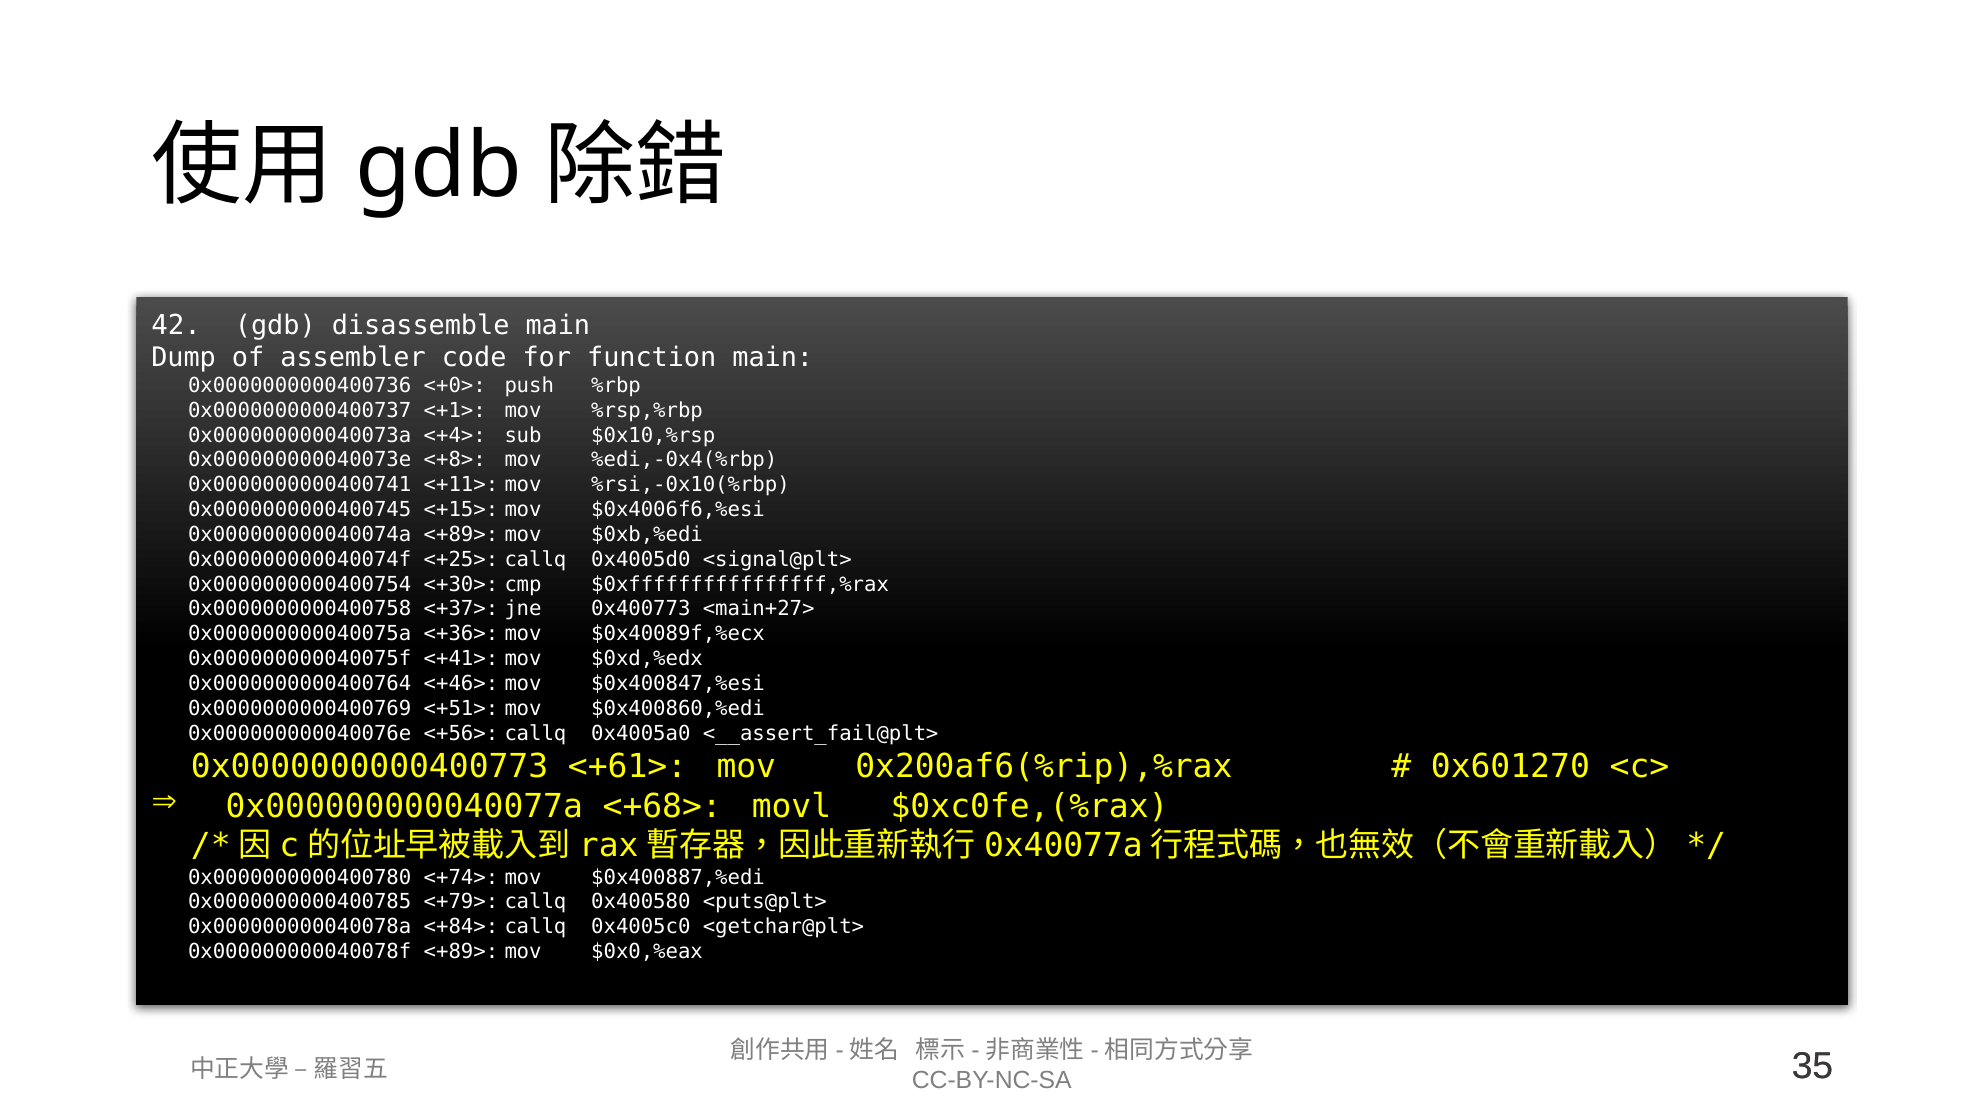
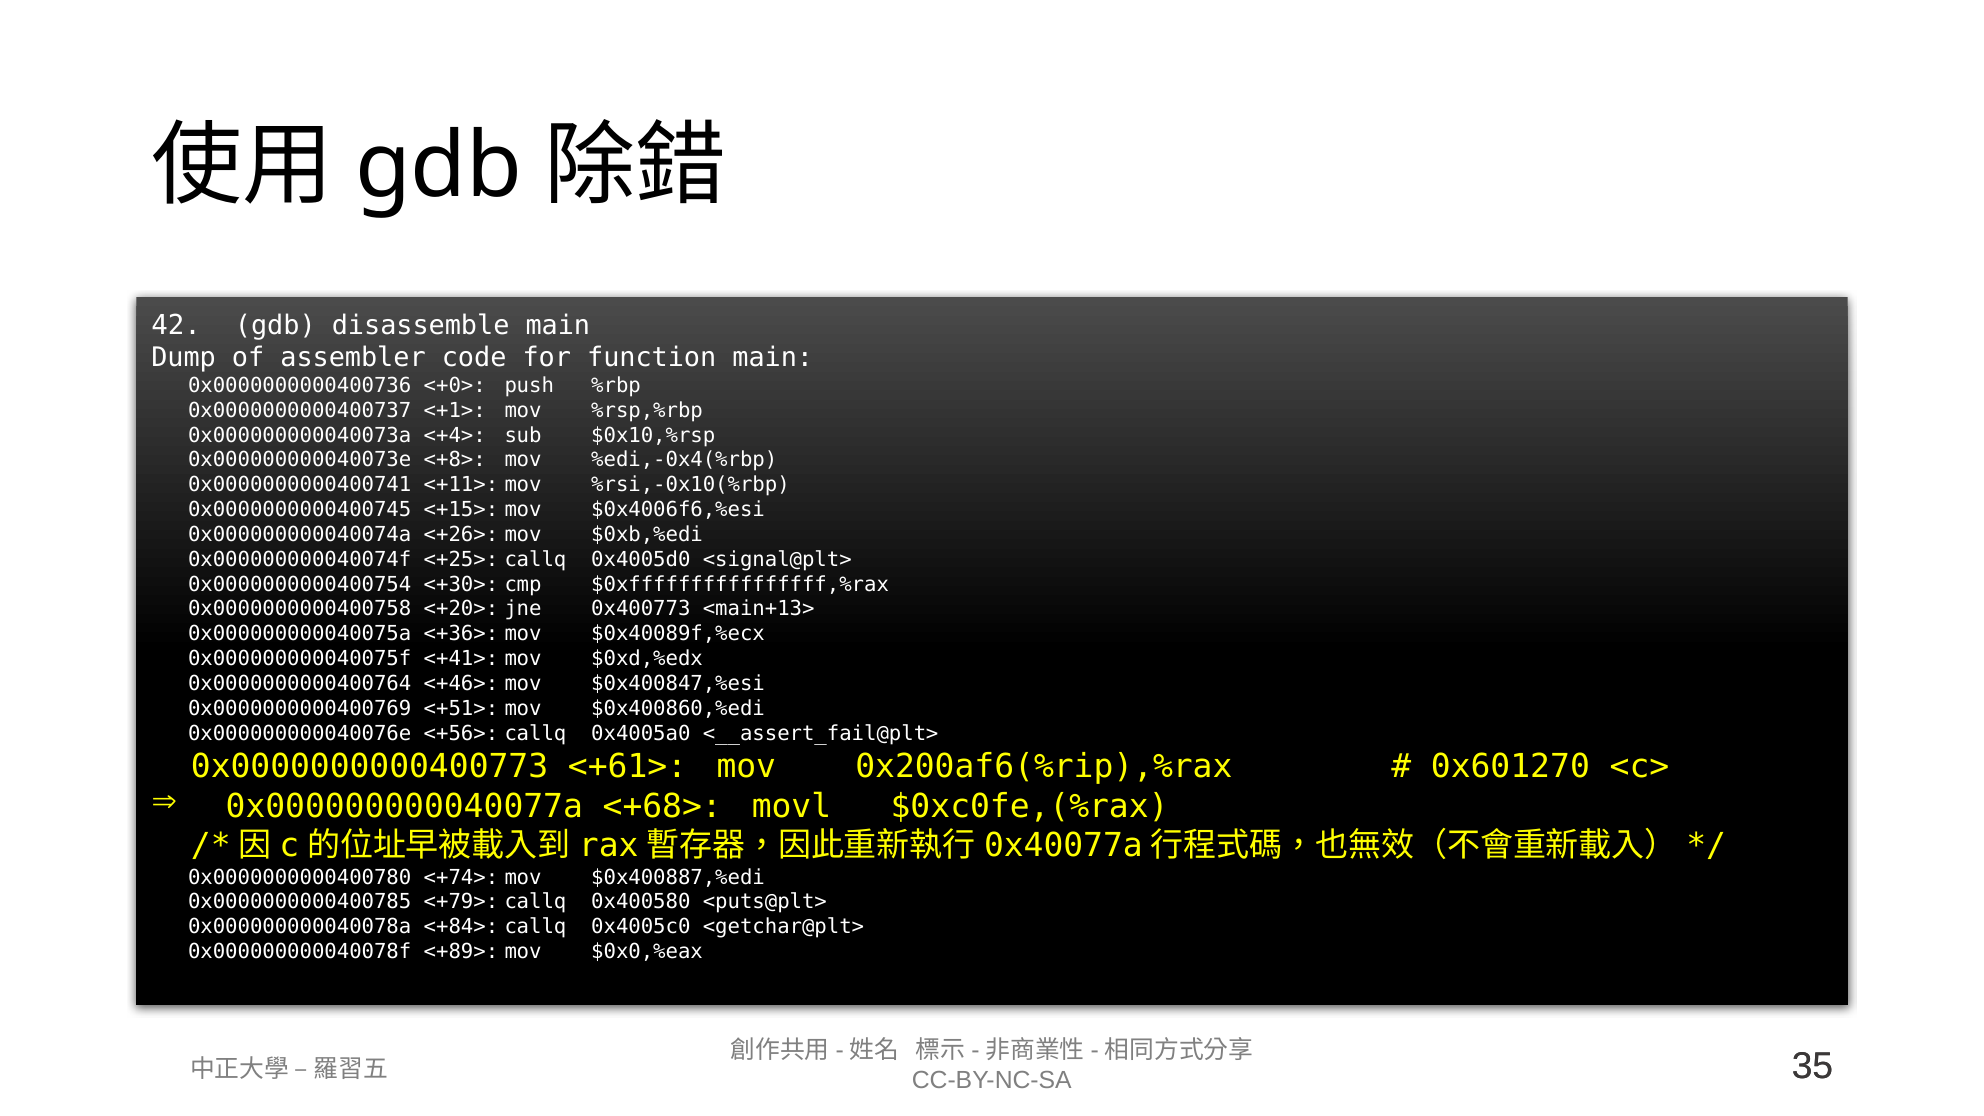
0x000000000040074a <+89>: <+89> -> <+26>
<+37>: <+37> -> <+20>
<main+27>: <main+27> -> <main+13>
